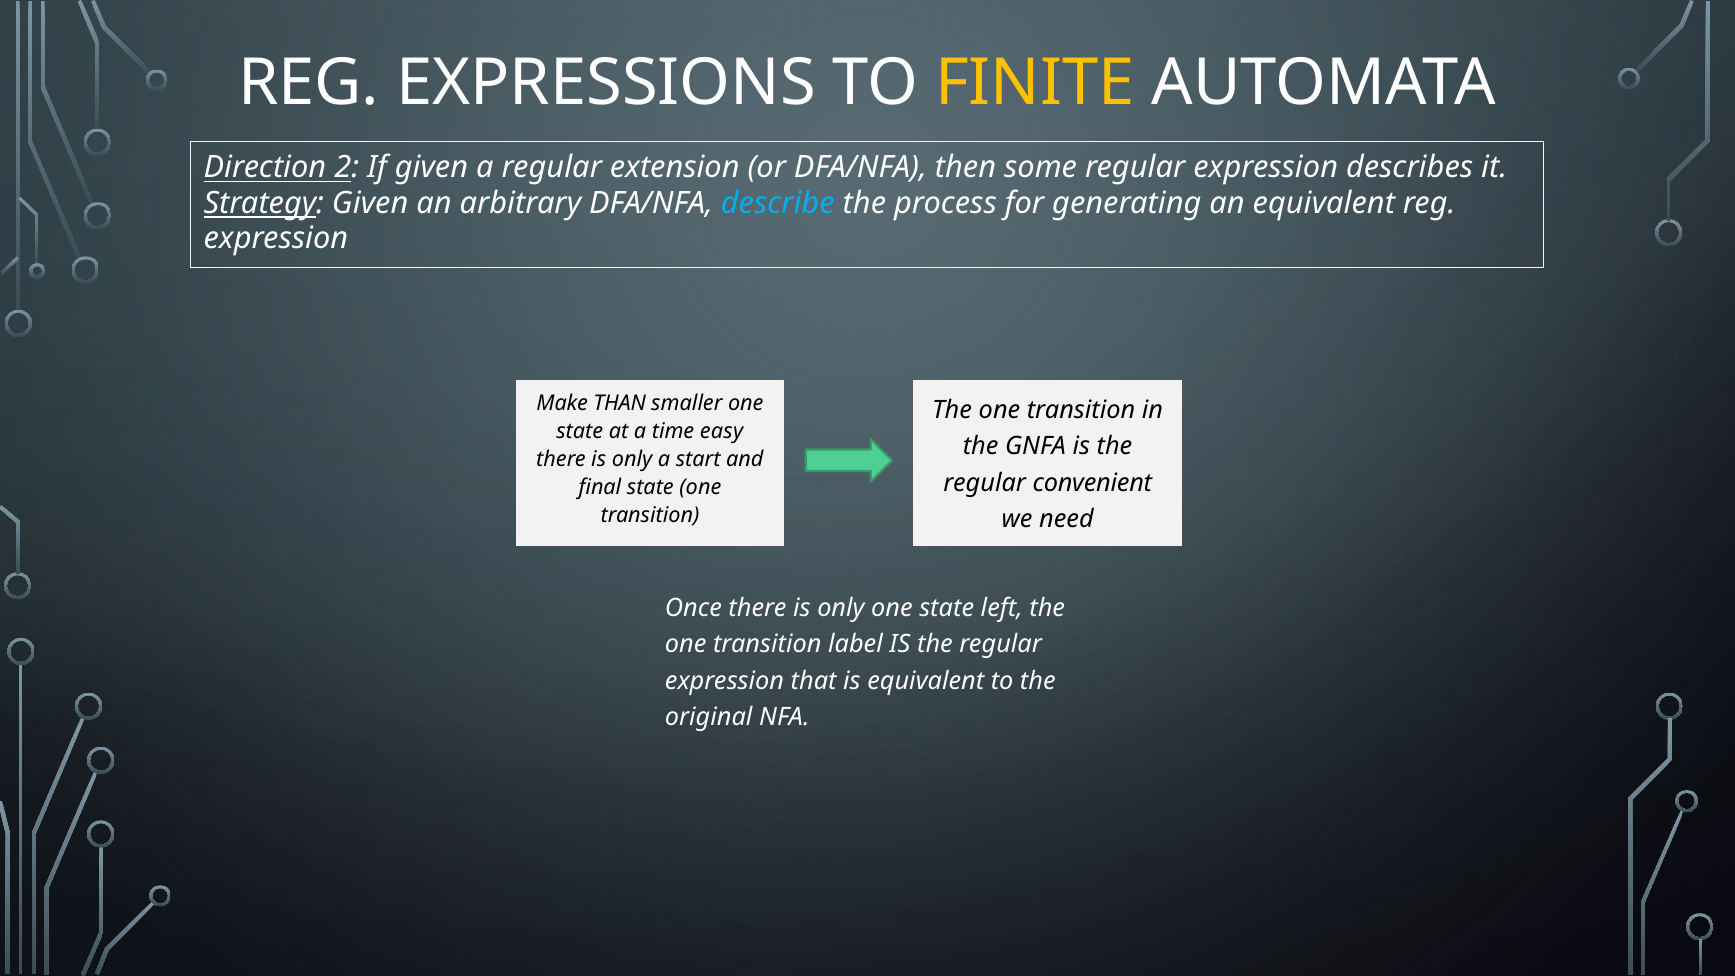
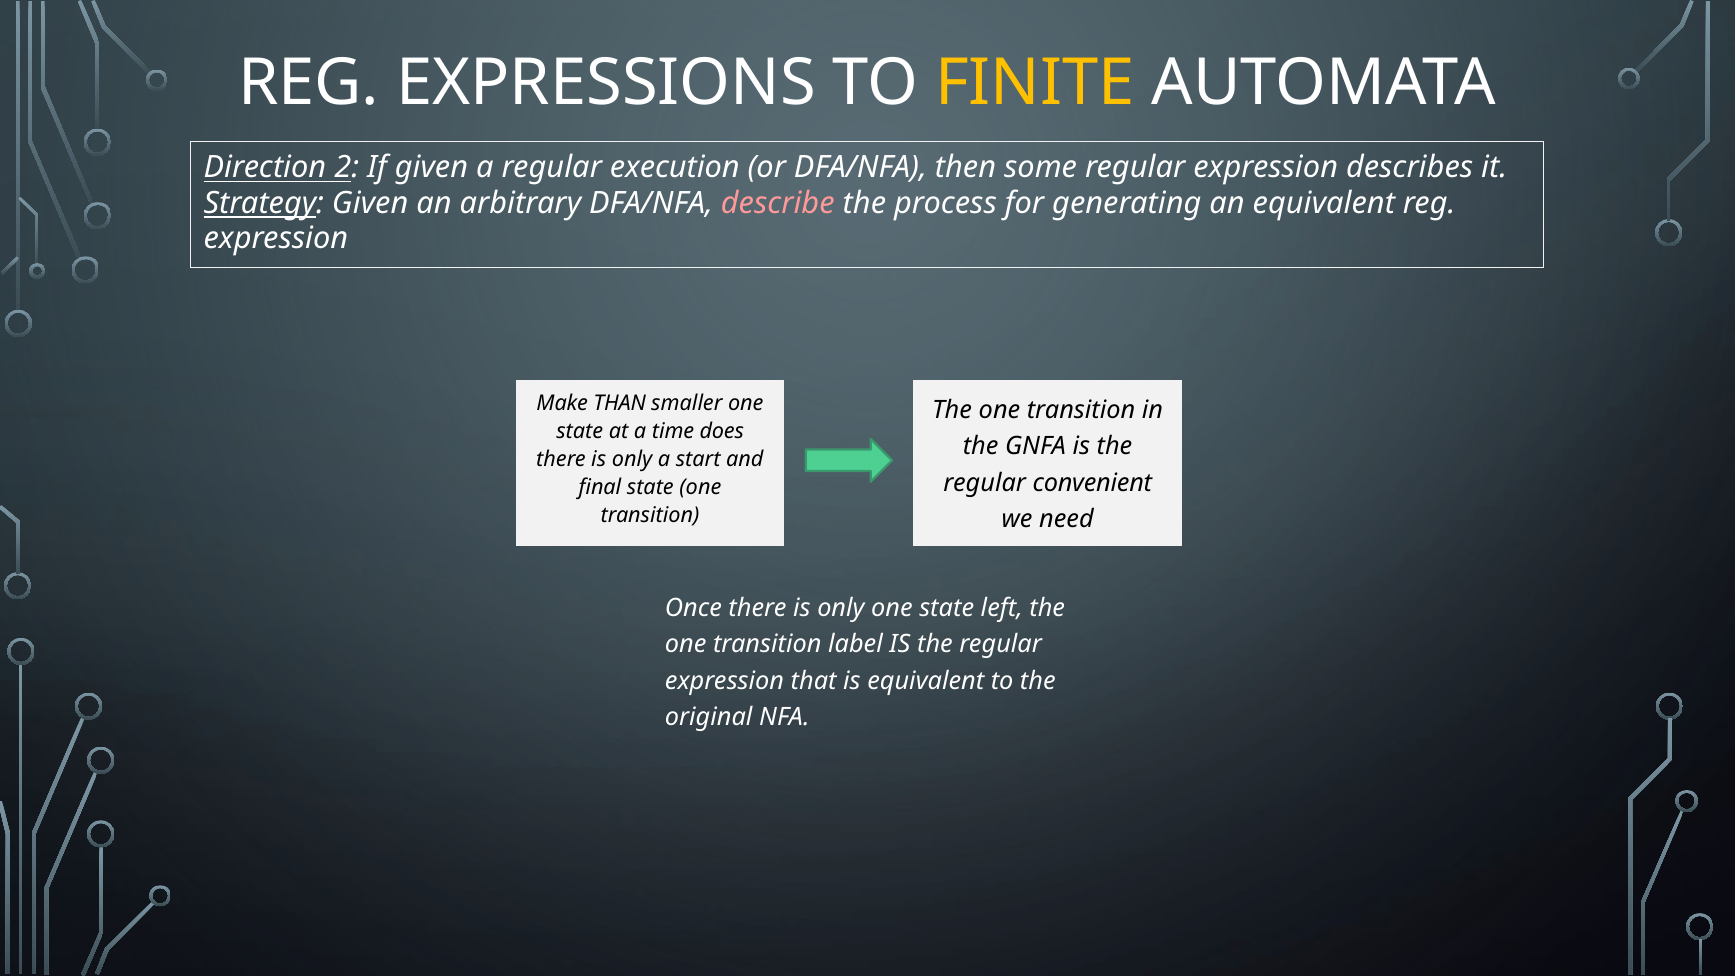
extension: extension -> execution
describe colour: light blue -> pink
easy: easy -> does
